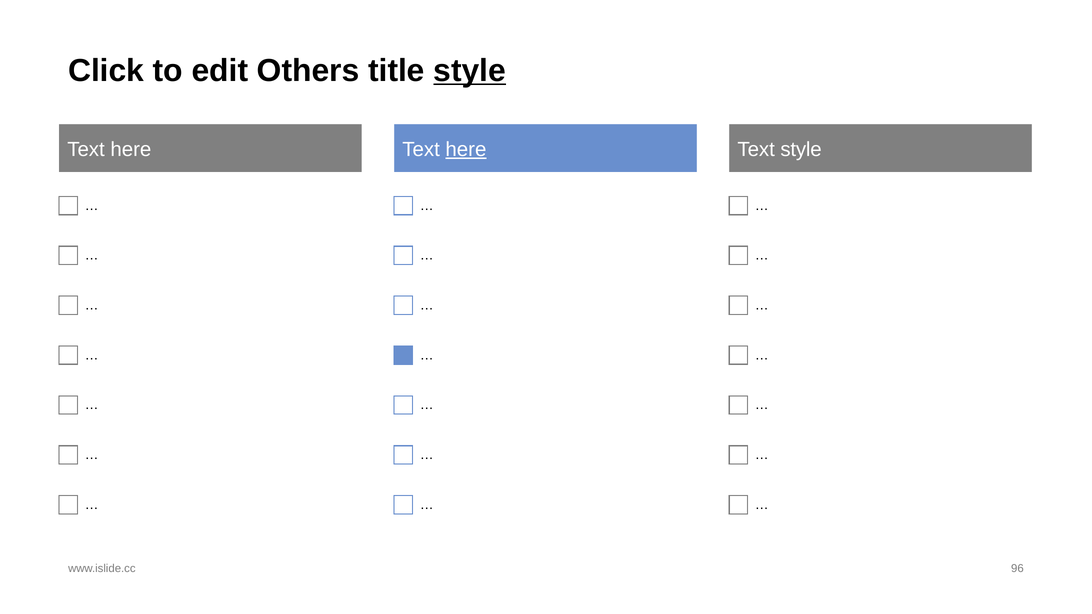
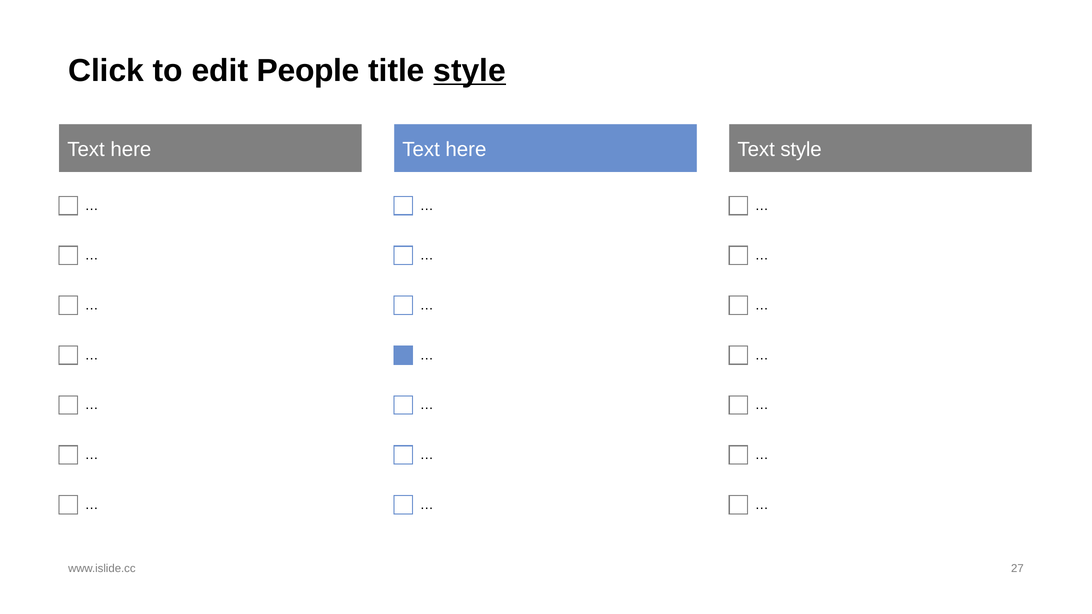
Others: Others -> People
here at (466, 150) underline: present -> none
96: 96 -> 27
